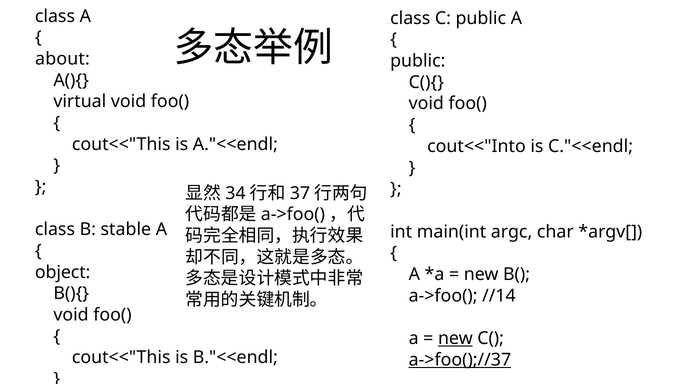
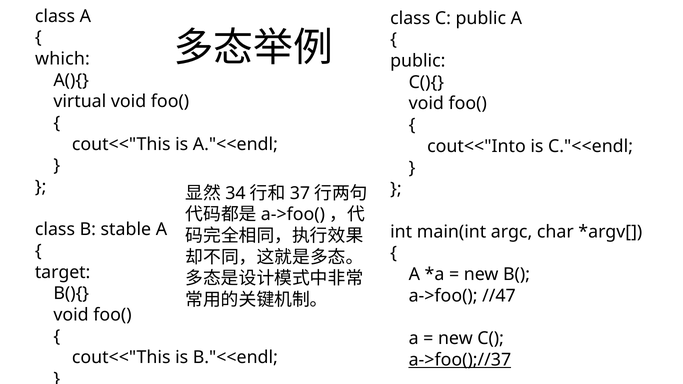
about: about -> which
object: object -> target
//14: //14 -> //47
new at (455, 338) underline: present -> none
